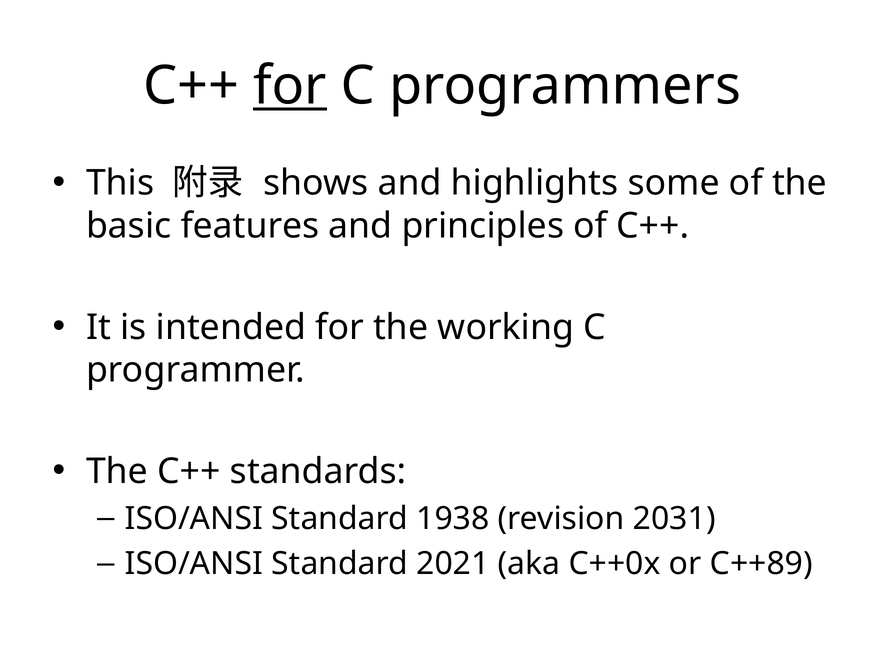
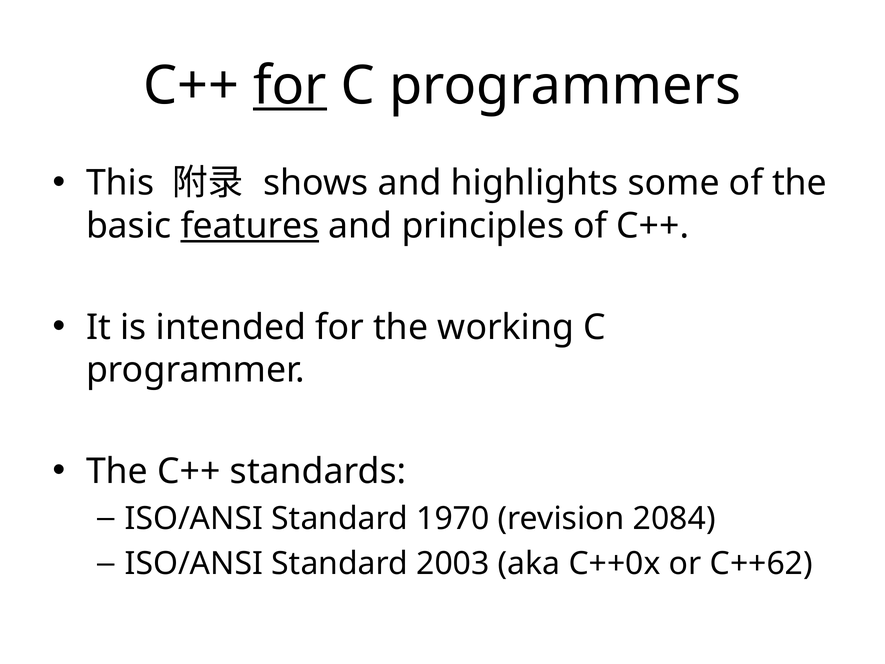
features underline: none -> present
1938: 1938 -> 1970
2031: 2031 -> 2084
2021: 2021 -> 2003
C++89: C++89 -> C++62
